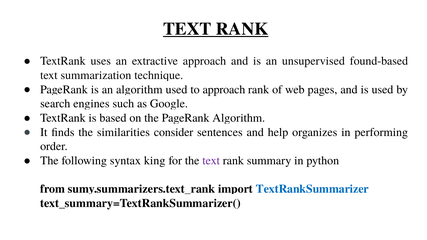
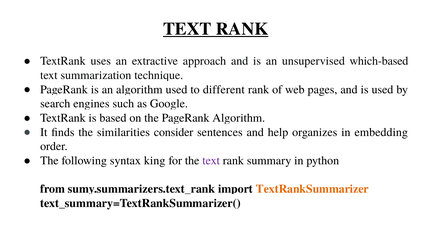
found-based: found-based -> which-based
to approach: approach -> different
performing: performing -> embedding
TextRankSummarizer colour: blue -> orange
